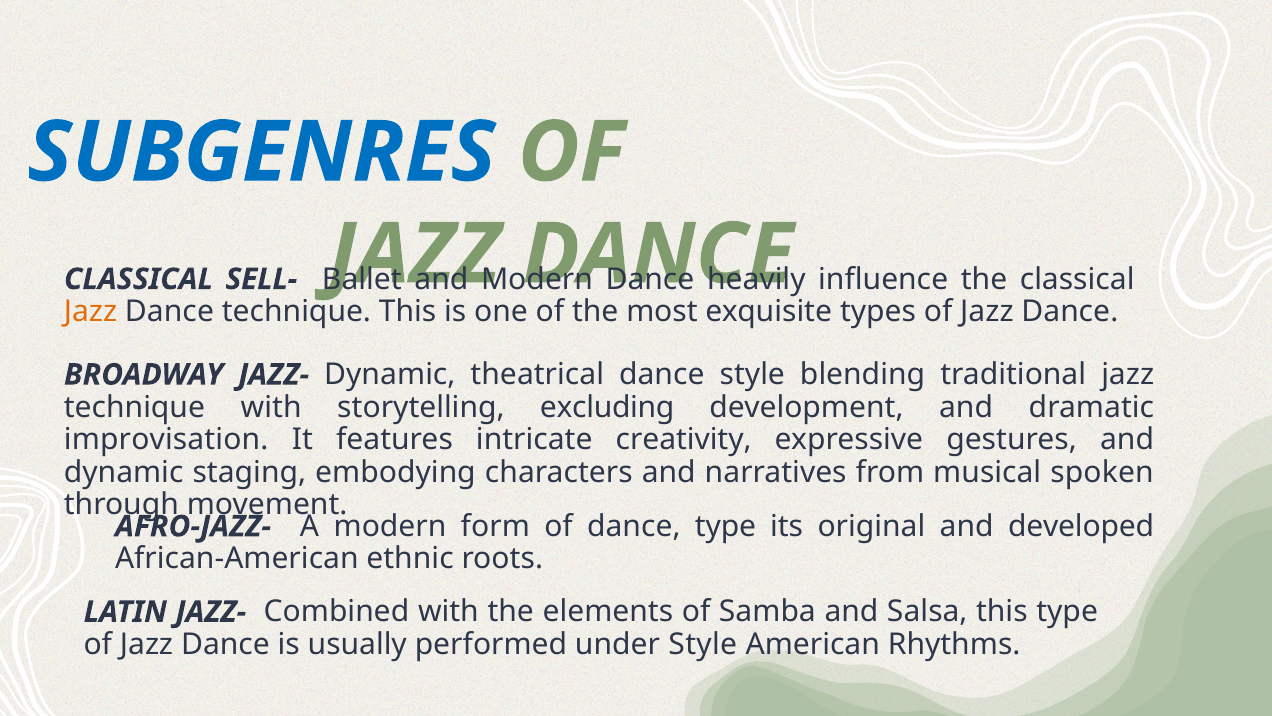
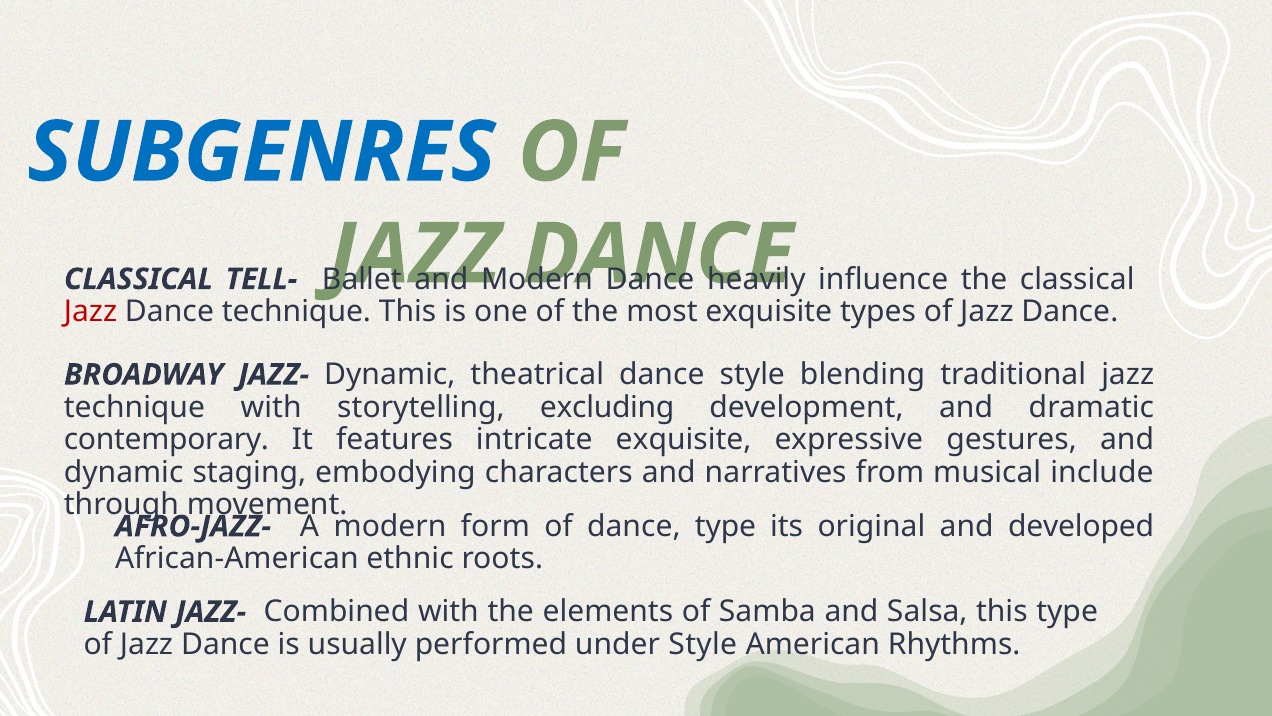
SELL-: SELL- -> TELL-
Jazz at (91, 311) colour: orange -> red
improvisation: improvisation -> contemporary
intricate creativity: creativity -> exquisite
spoken: spoken -> include
